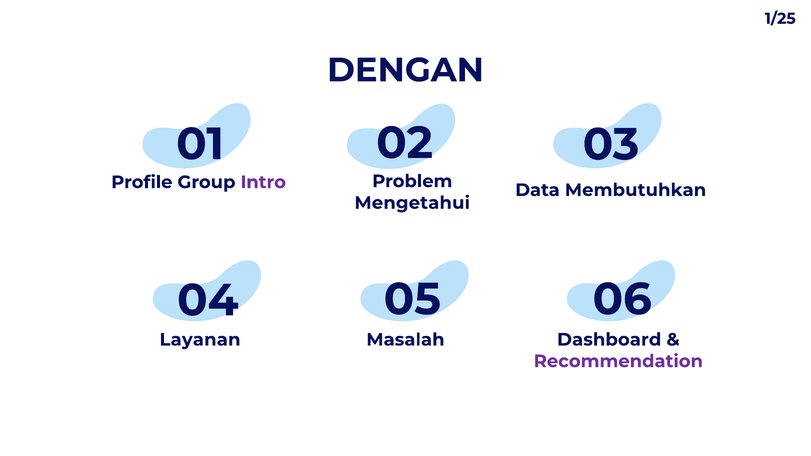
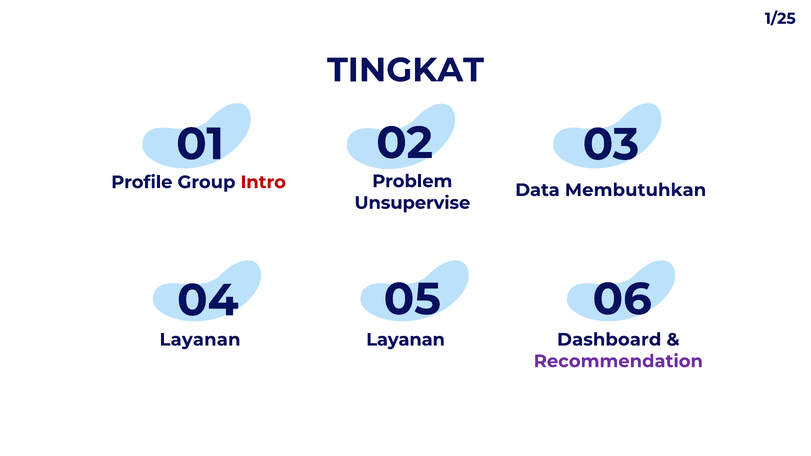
DENGAN: DENGAN -> TINGKAT
Intro colour: purple -> red
Mengetahui: Mengetahui -> Unsupervise
Masalah at (405, 340): Masalah -> Layanan
